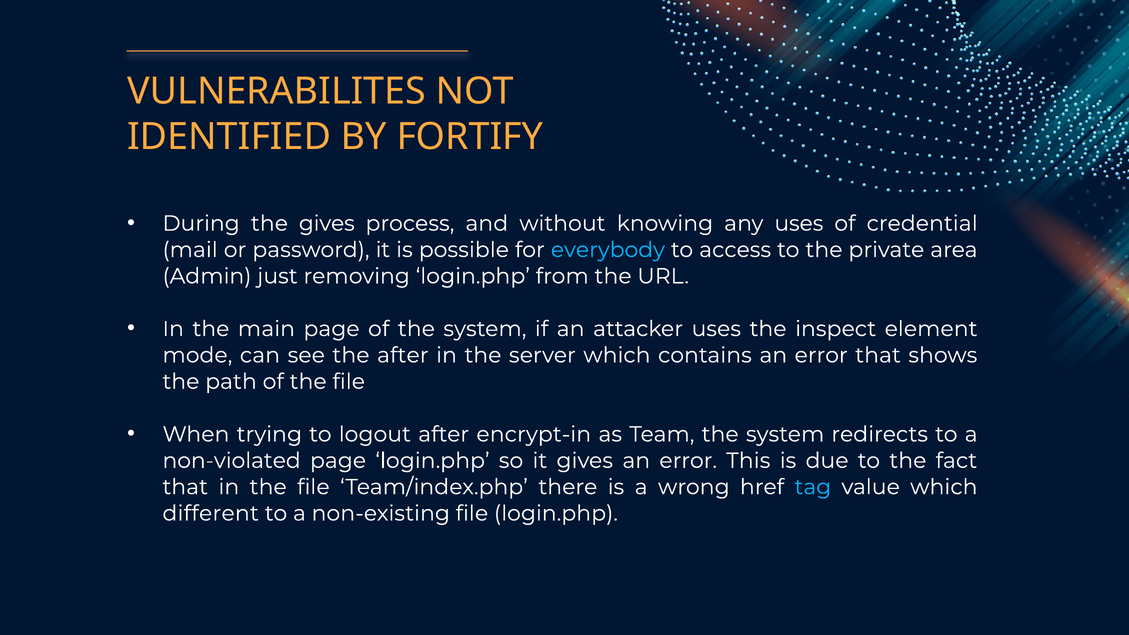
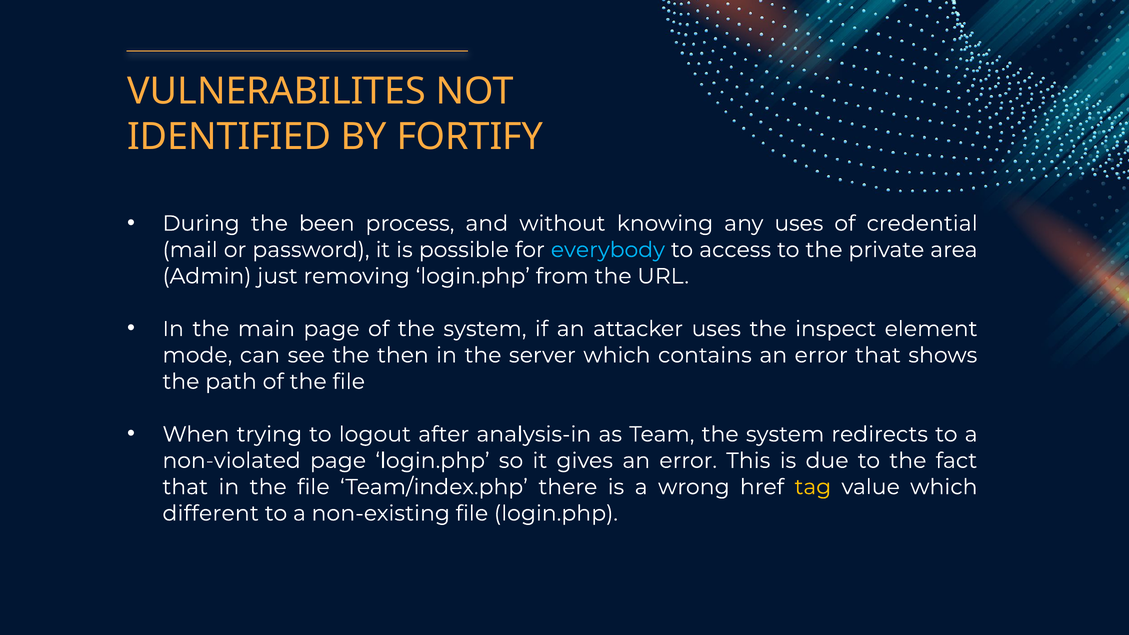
the gives: gives -> been
the after: after -> then
encrypt-in: encrypt-in -> analysis-in
tag colour: light blue -> yellow
